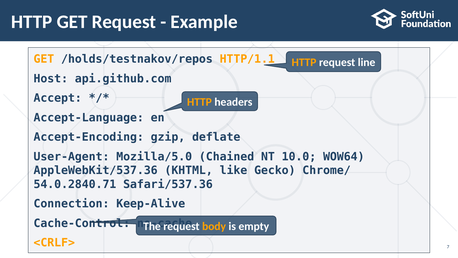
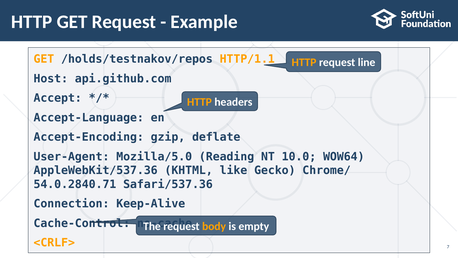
Chained: Chained -> Reading
